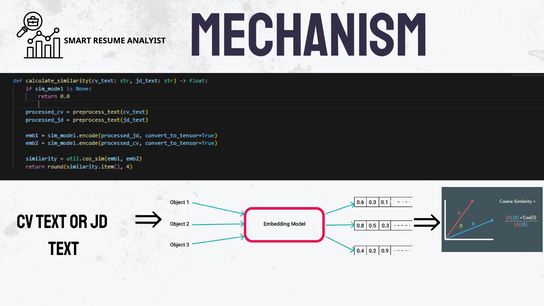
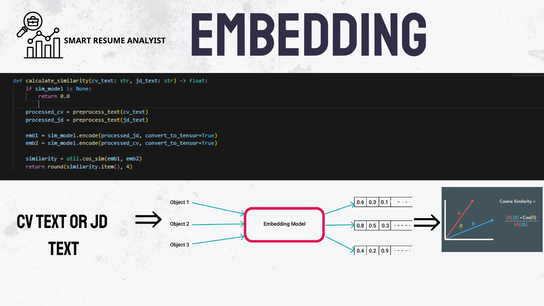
MECHANISM: MECHANISM -> EMBEDDING
